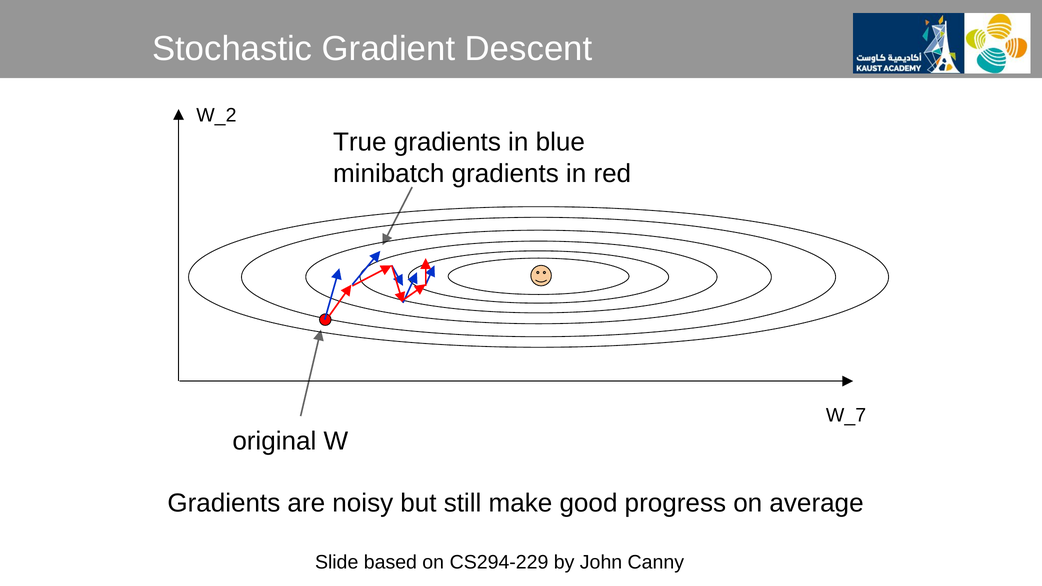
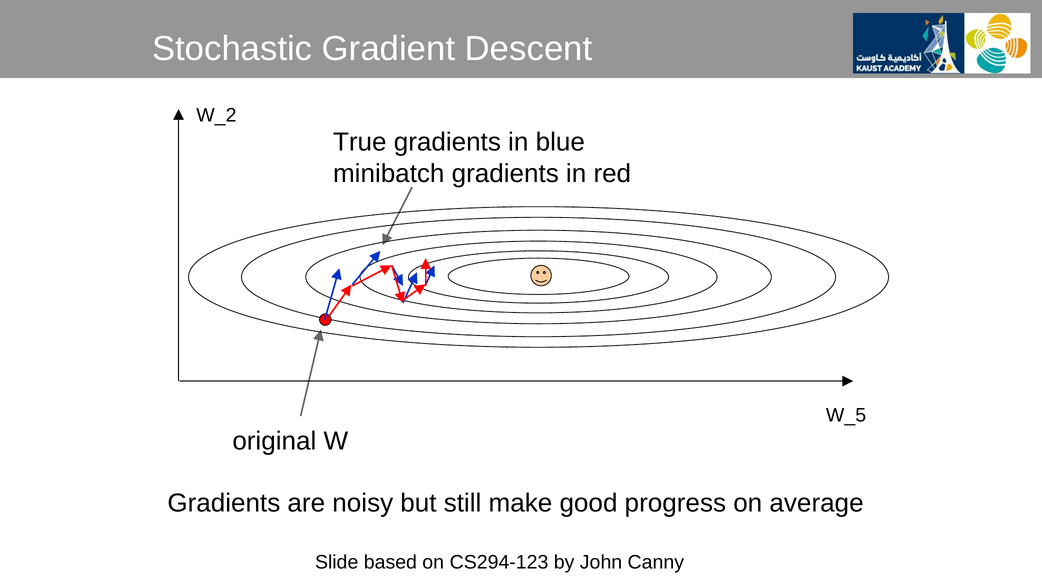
W_7: W_7 -> W_5
CS294-229: CS294-229 -> CS294-123
